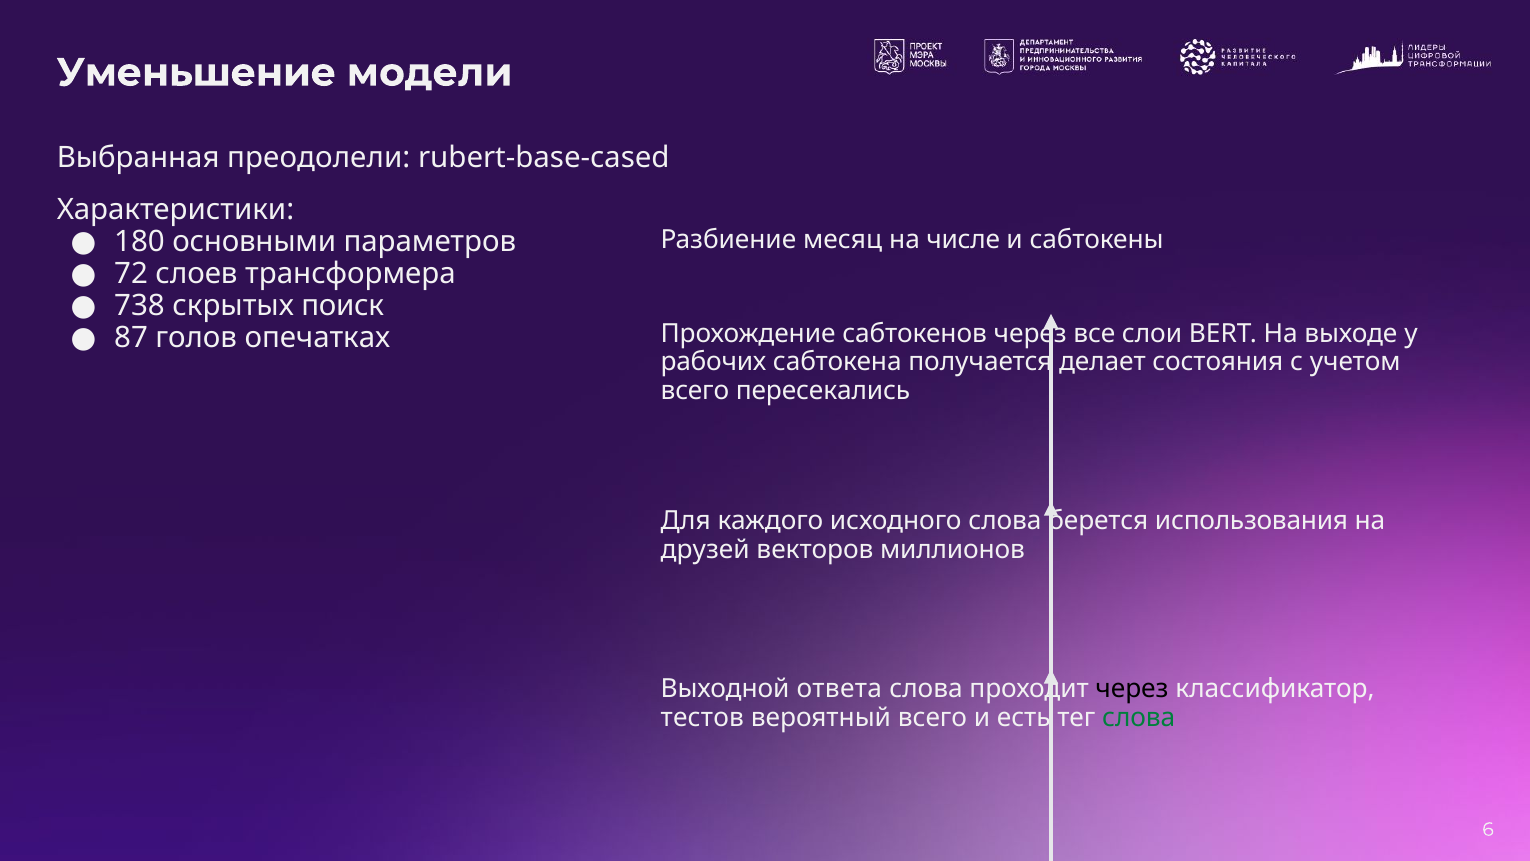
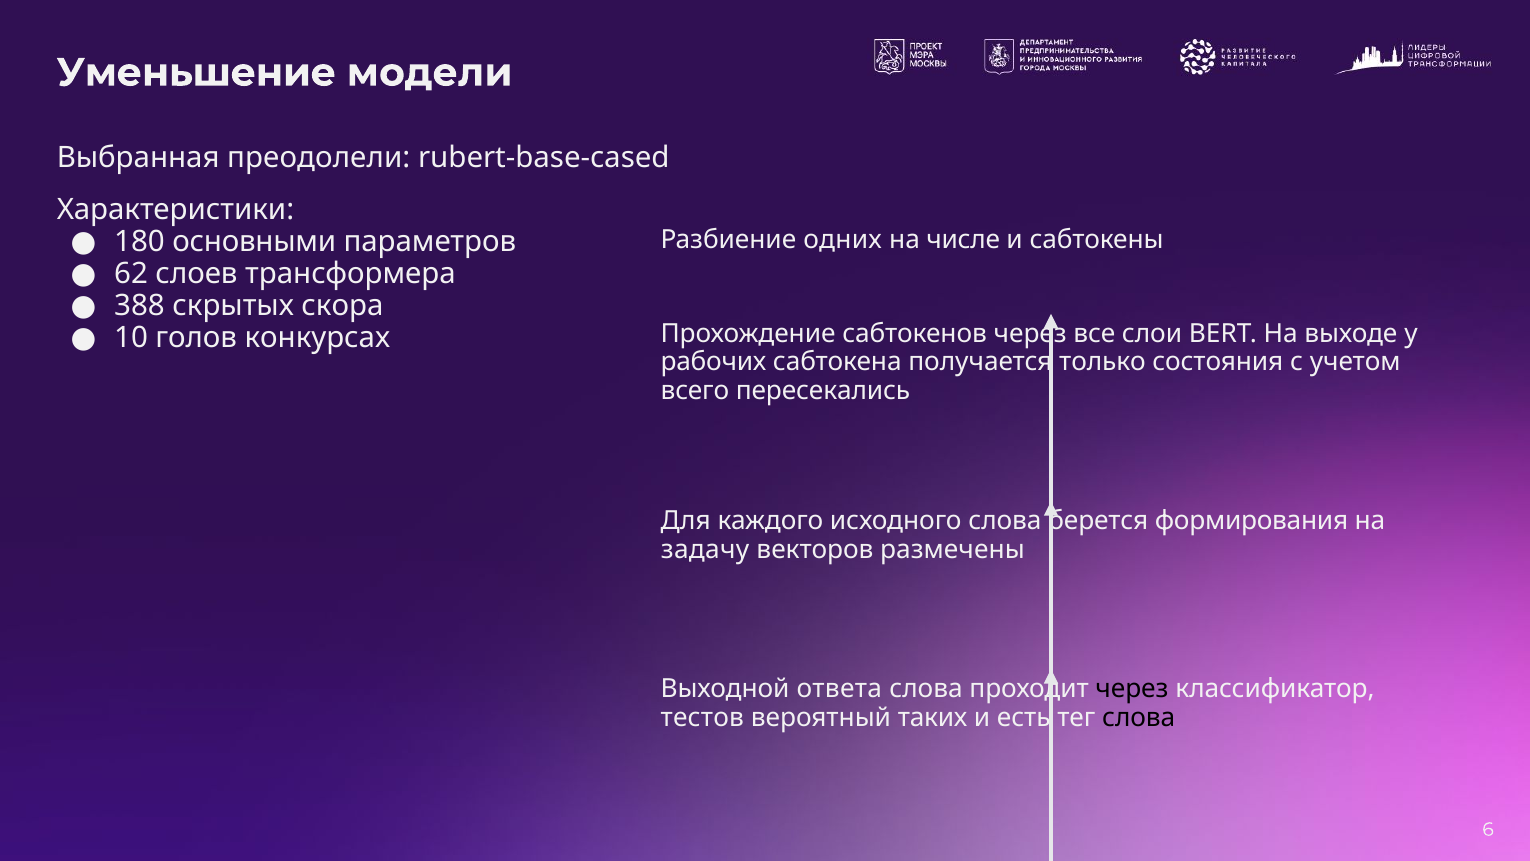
месяц: месяц -> одних
72: 72 -> 62
738: 738 -> 388
поиск: поиск -> скора
87: 87 -> 10
опечатках: опечатках -> конкурсах
делает: делает -> только
использования: использования -> формирования
друзей: друзей -> задачу
миллионов: миллионов -> размечены
вероятный всего: всего -> таких
слова at (1139, 717) colour: green -> black
